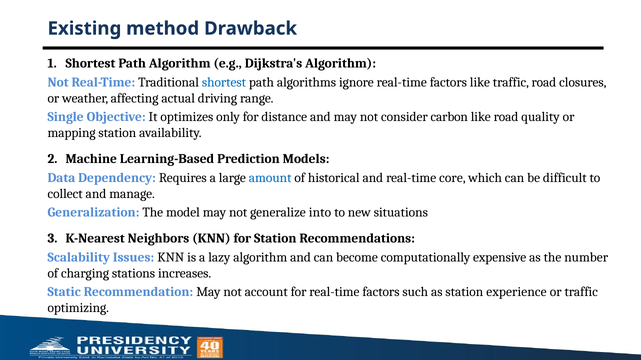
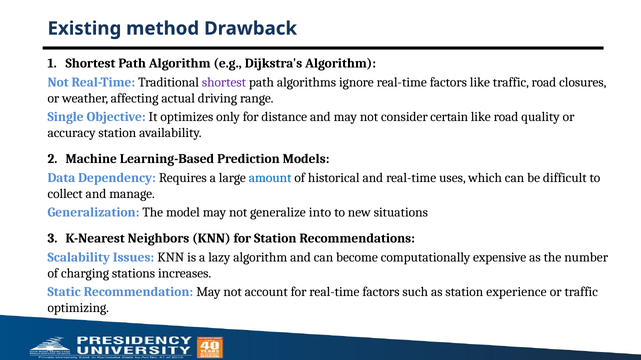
shortest at (224, 82) colour: blue -> purple
carbon: carbon -> certain
mapping: mapping -> accuracy
core: core -> uses
